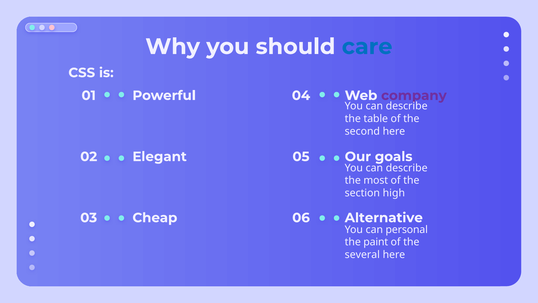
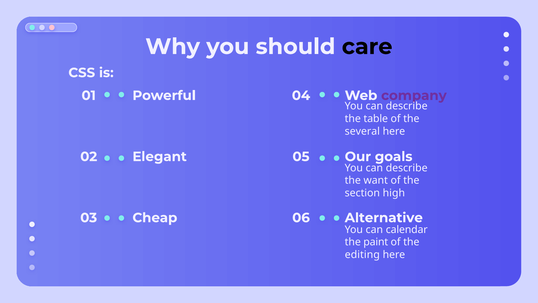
care colour: blue -> black
second: second -> several
most: most -> want
personal: personal -> calendar
several: several -> editing
